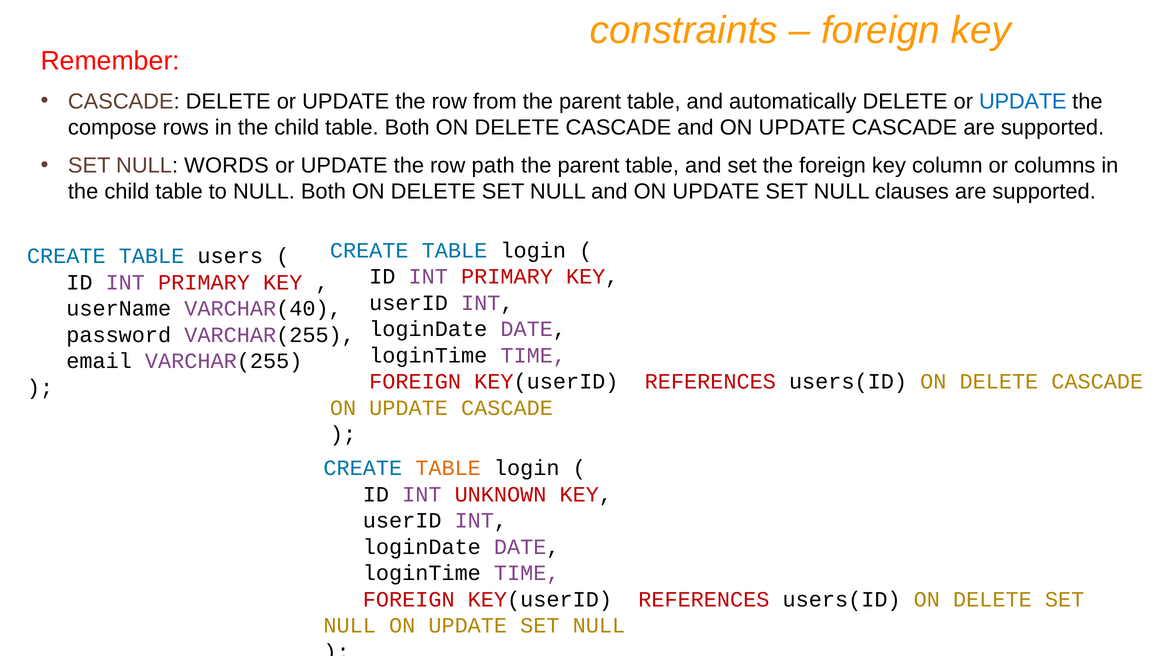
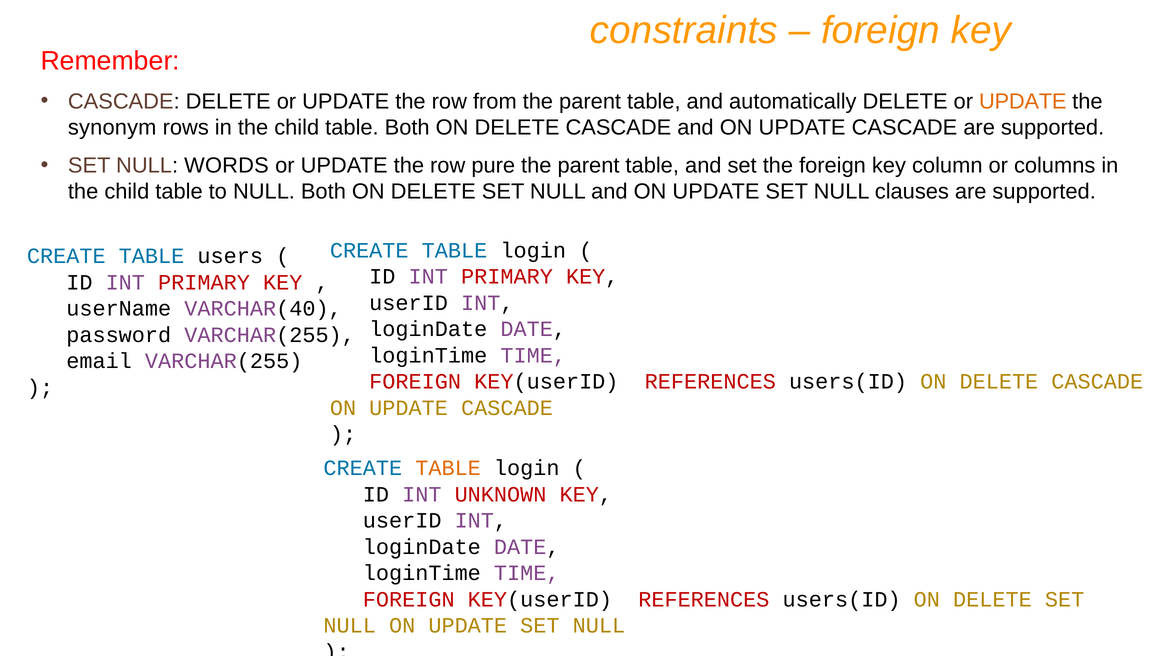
UPDATE at (1023, 101) colour: blue -> orange
compose: compose -> synonym
path: path -> pure
